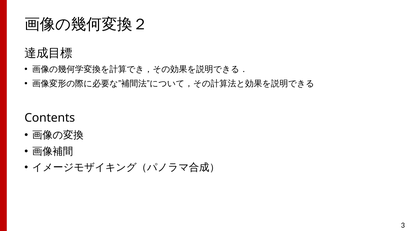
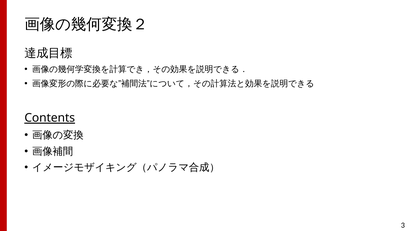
Contents underline: none -> present
